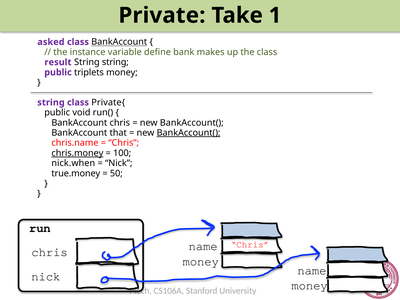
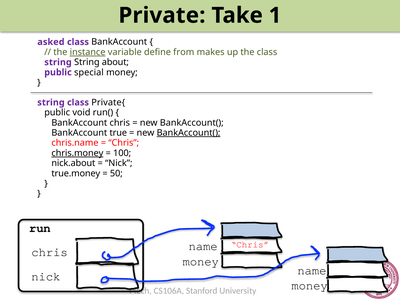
BankAccount at (119, 42) underline: present -> none
instance underline: none -> present
bank: bank -> from
result at (58, 62): result -> string
String string: string -> about
triplets: triplets -> special
that: that -> true
nick.when: nick.when -> nick.about
